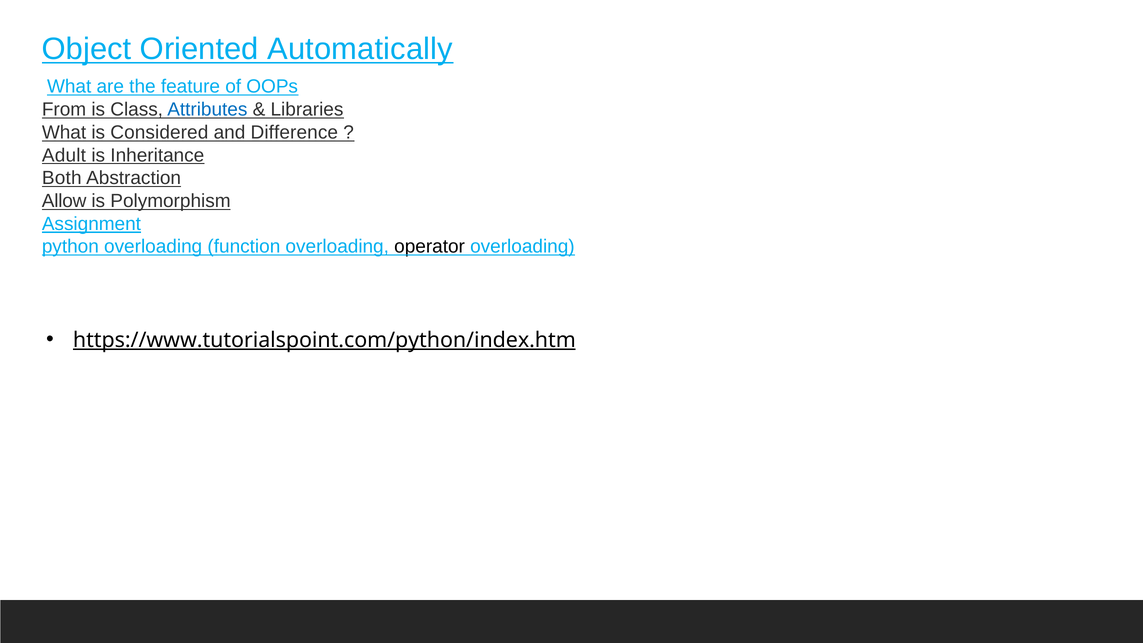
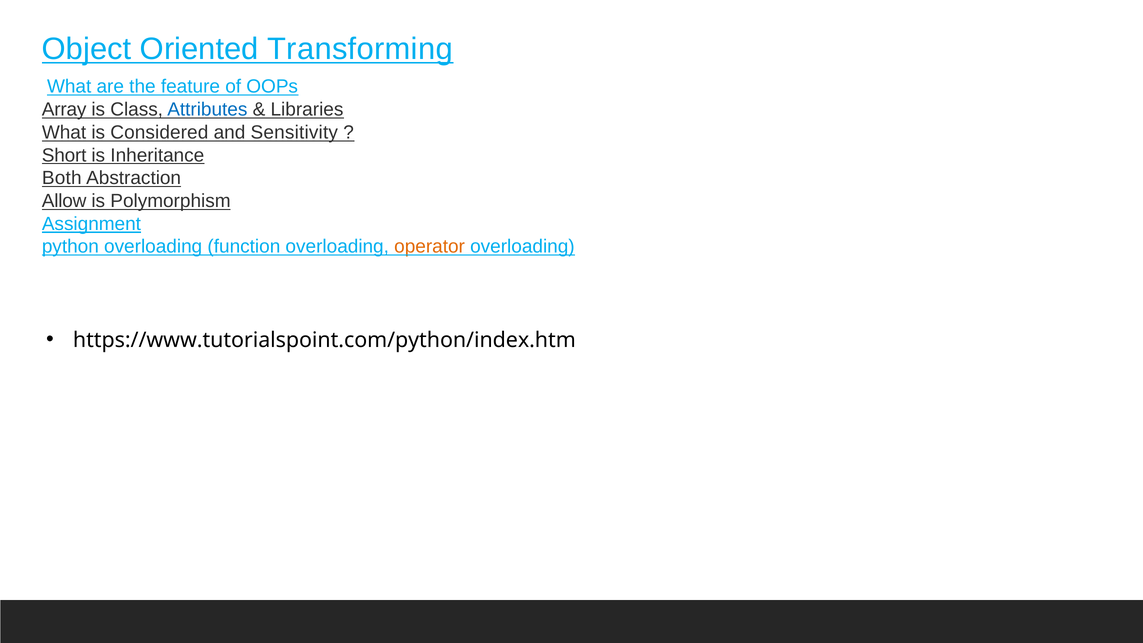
Automatically: Automatically -> Transforming
From: From -> Array
Difference: Difference -> Sensitivity
Adult: Adult -> Short
operator colour: black -> orange
https://www.tutorialspoint.com/python/index.htm underline: present -> none
